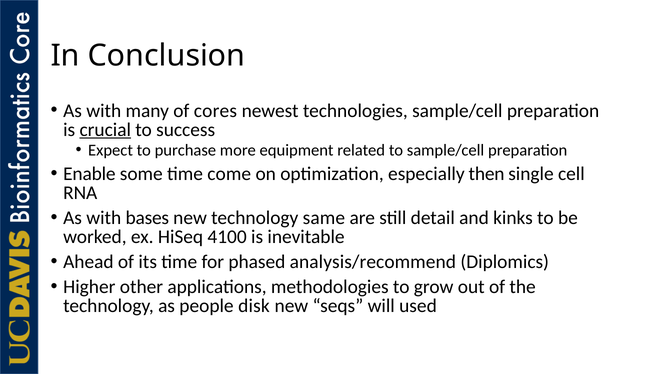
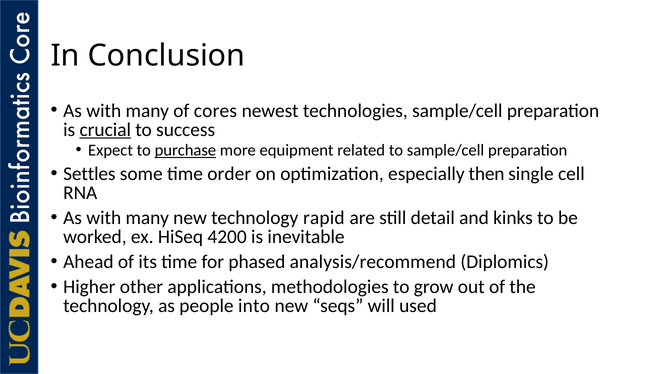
purchase underline: none -> present
Enable: Enable -> Settles
come: come -> order
bases at (147, 218): bases -> many
same: same -> rapid
4100: 4100 -> 4200
disk: disk -> into
